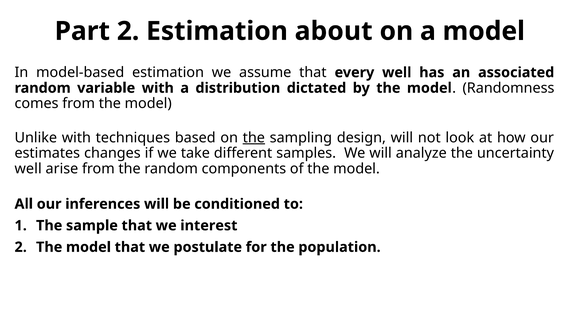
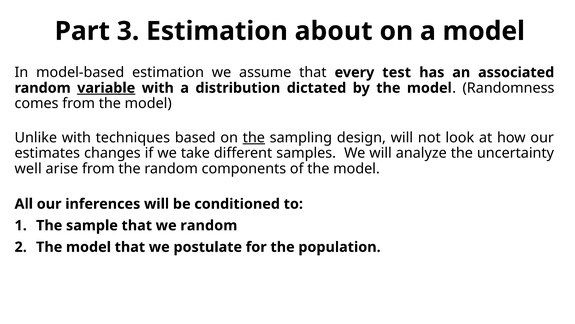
Part 2: 2 -> 3
every well: well -> test
variable underline: none -> present
we interest: interest -> random
